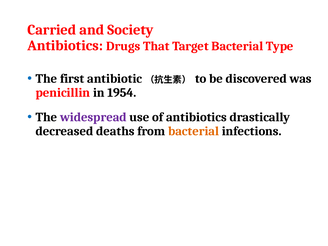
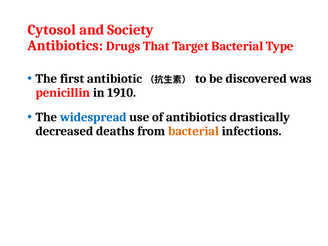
Carried: Carried -> Cytosol
1954: 1954 -> 1910
widespread colour: purple -> blue
